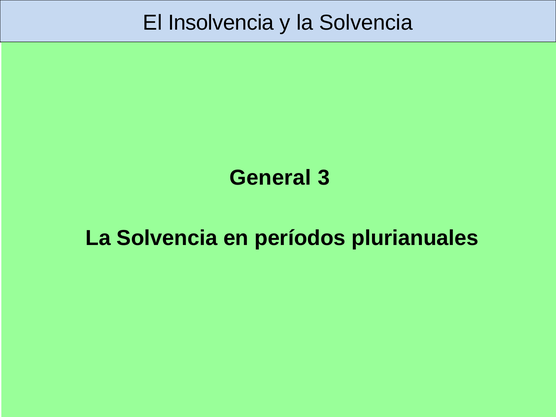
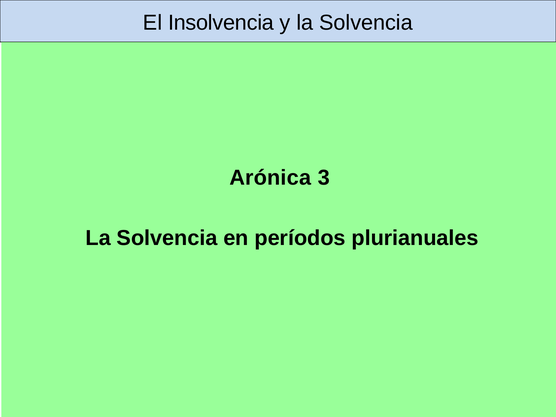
General: General -> Arónica
